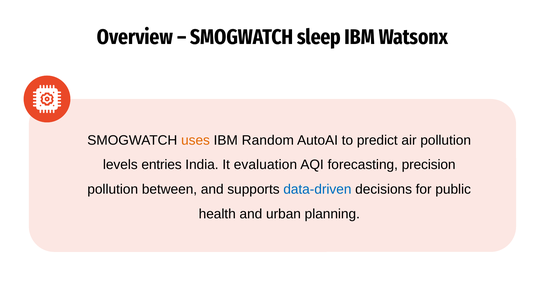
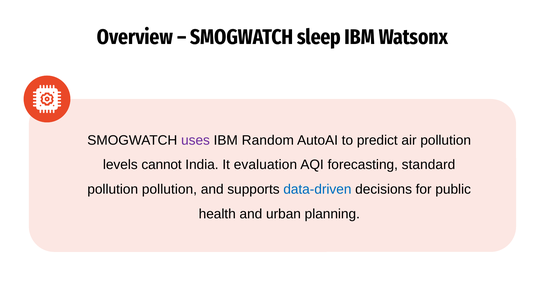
uses colour: orange -> purple
entries: entries -> cannot
precision: precision -> standard
pollution between: between -> pollution
